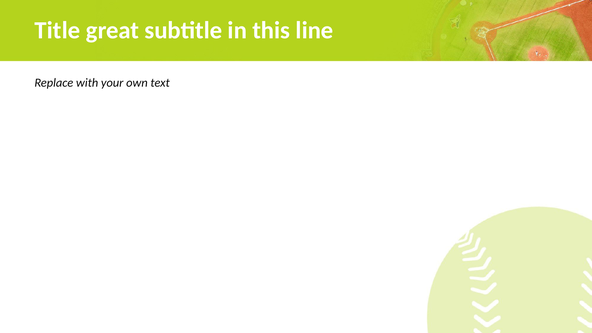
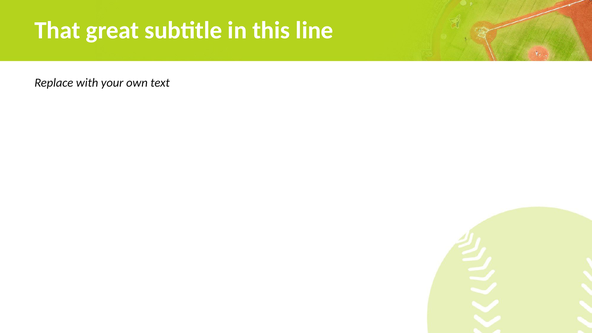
Title: Title -> That
